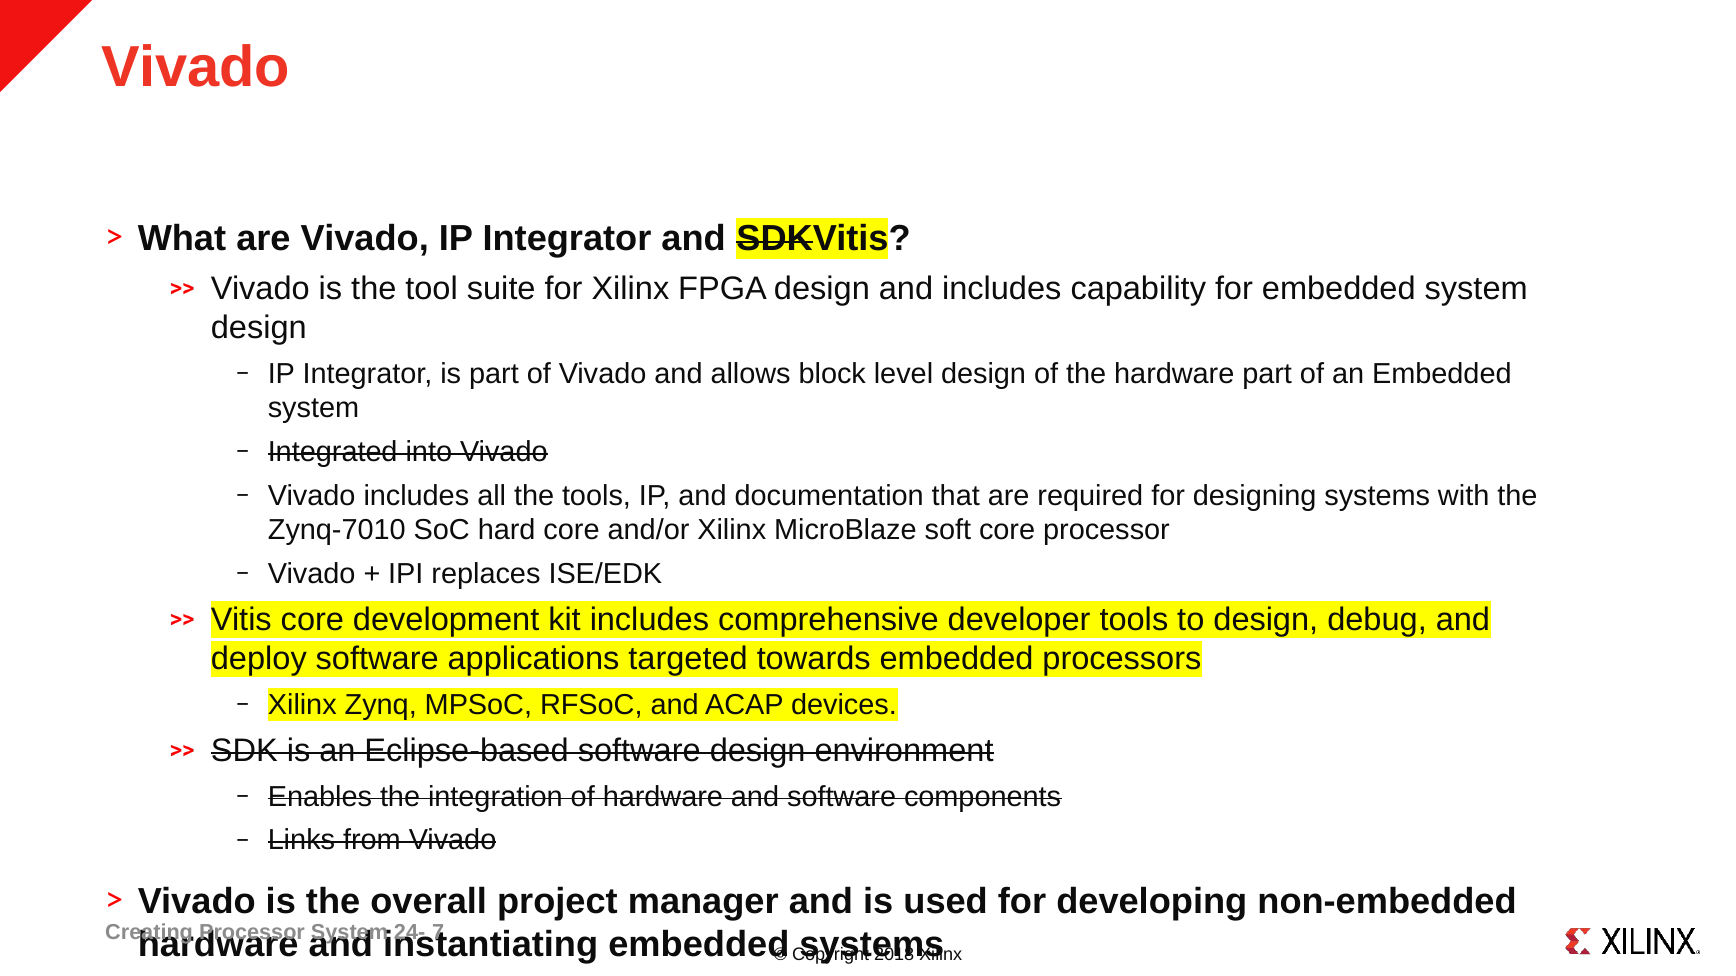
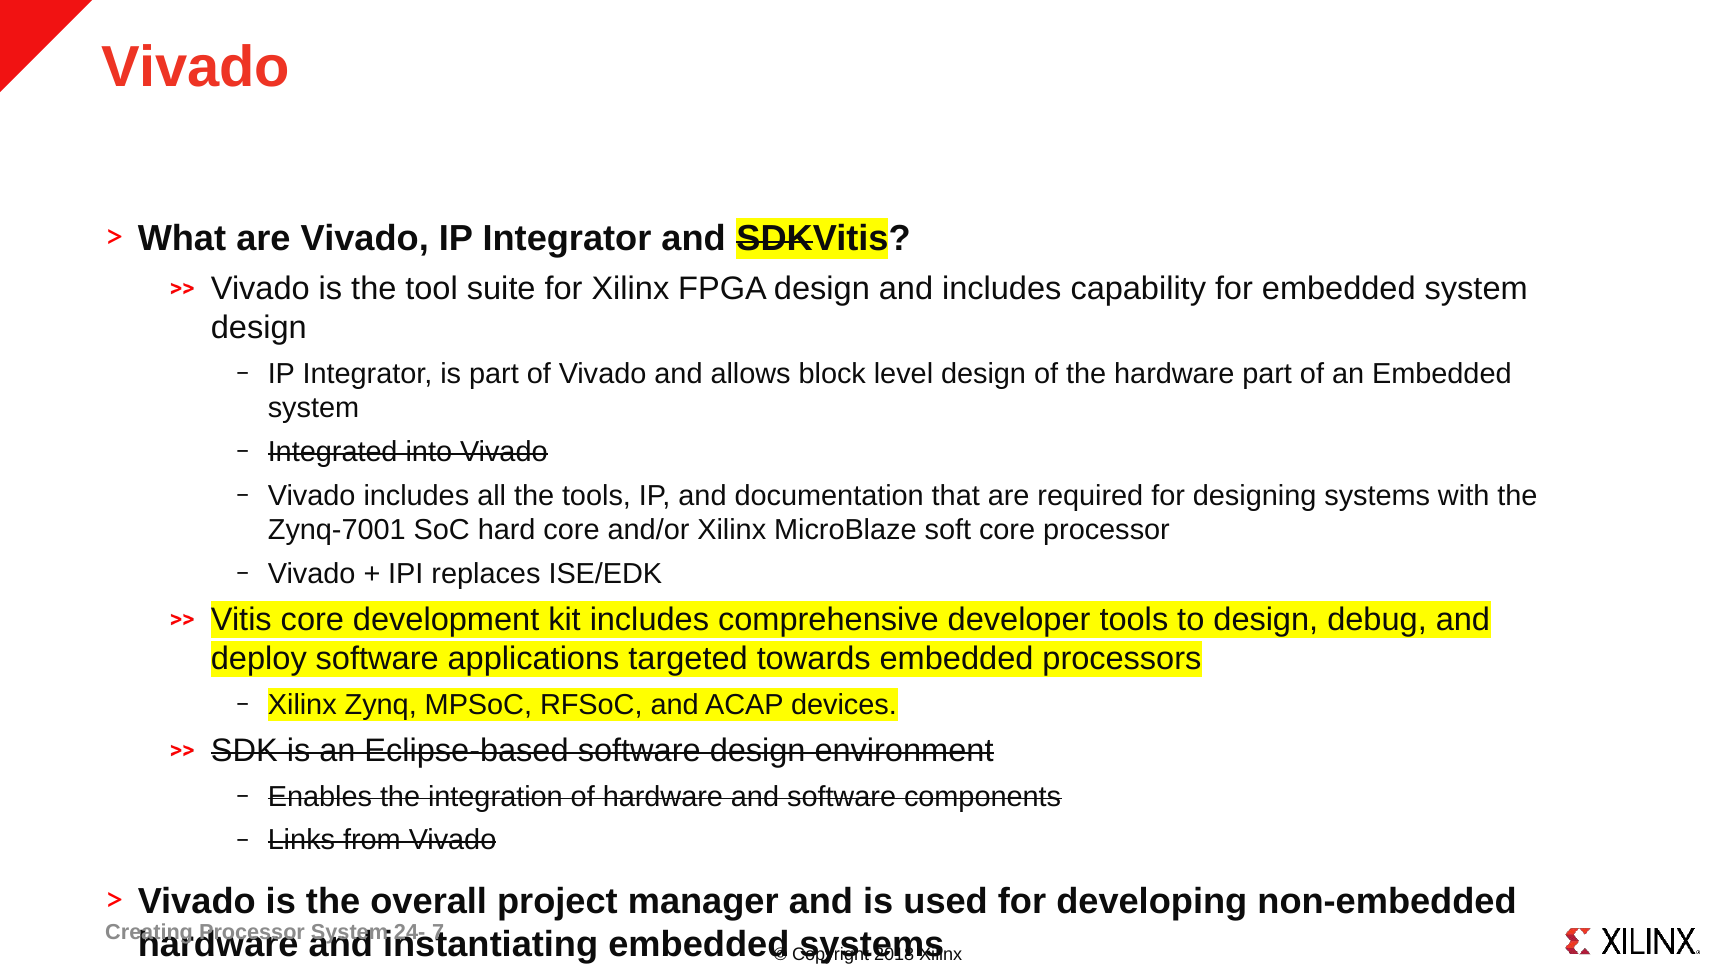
Zynq-7010: Zynq-7010 -> Zynq-7001
